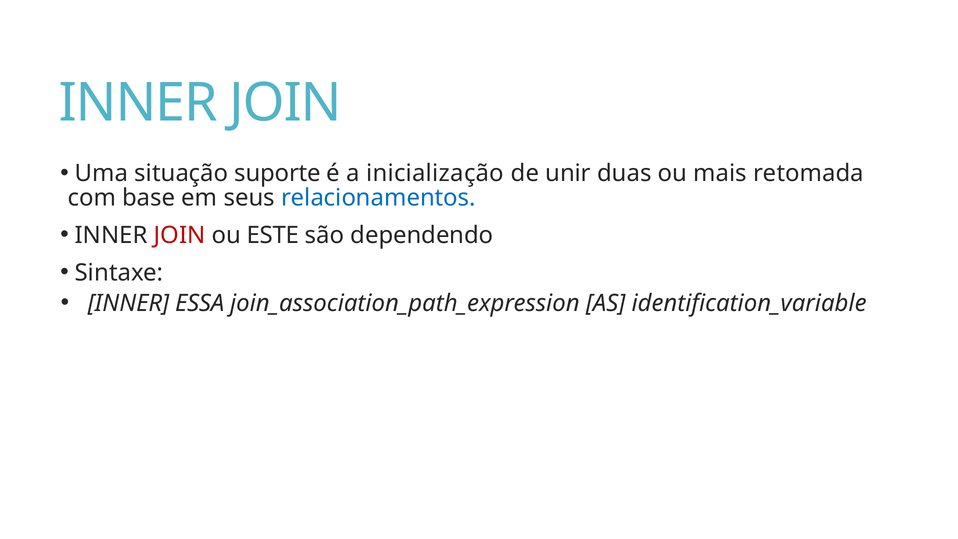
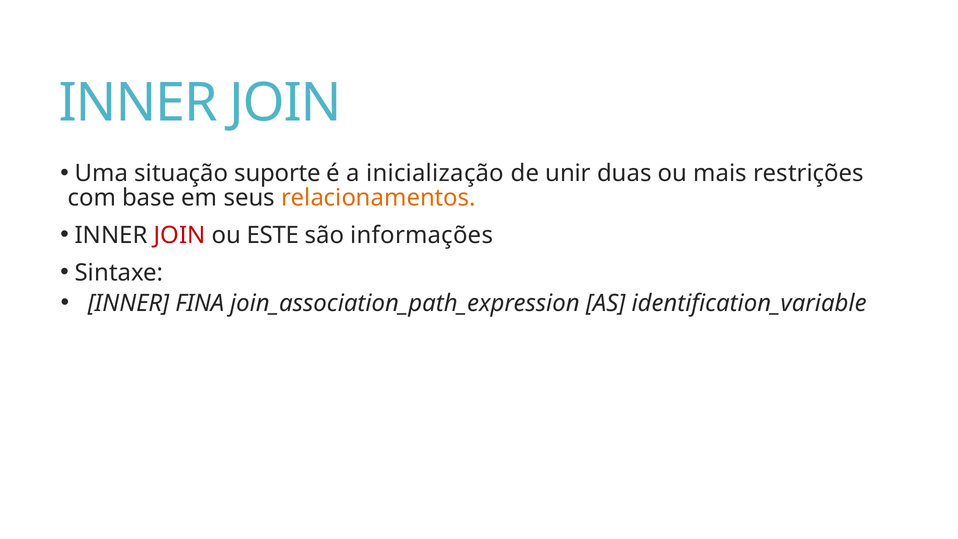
retomada: retomada -> restrições
relacionamentos colour: blue -> orange
dependendo: dependendo -> informações
ESSA: ESSA -> FINA
